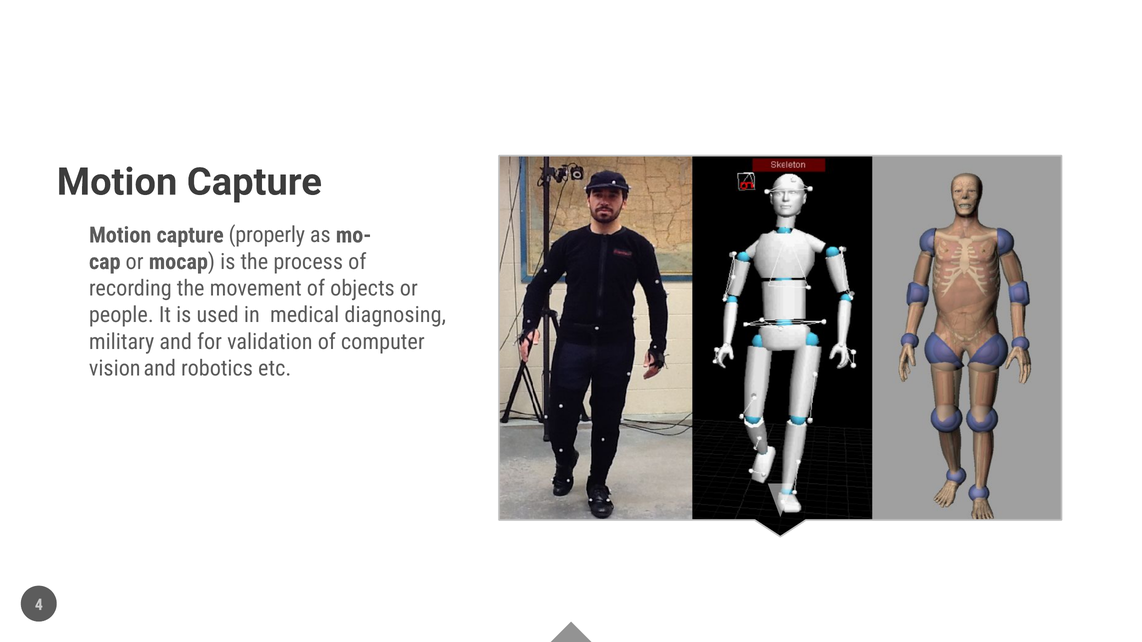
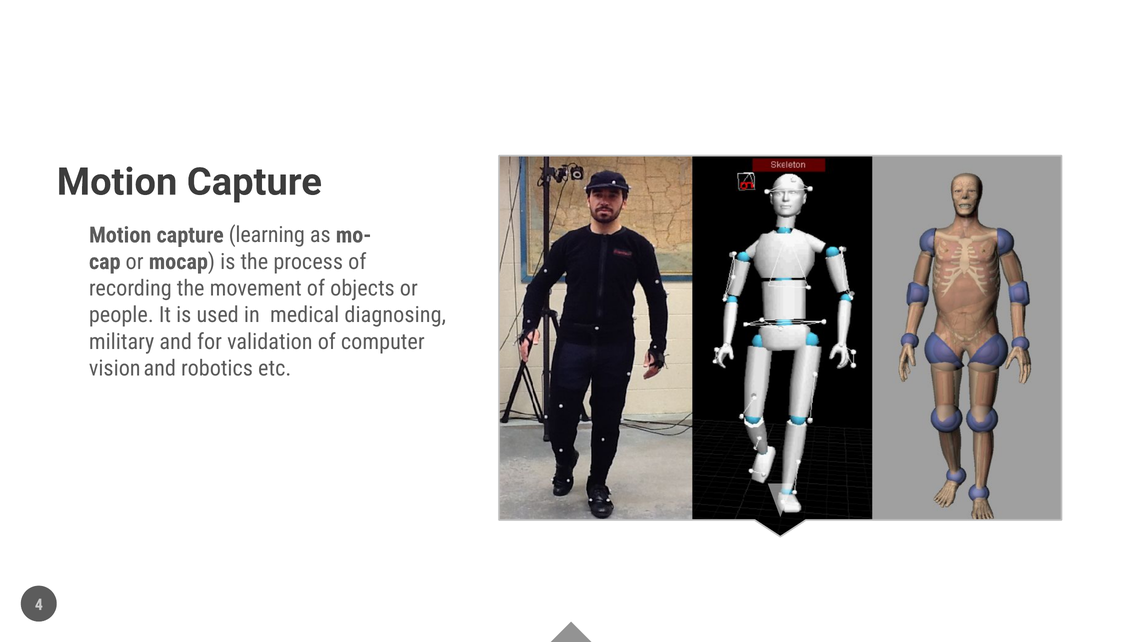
properly: properly -> learning
